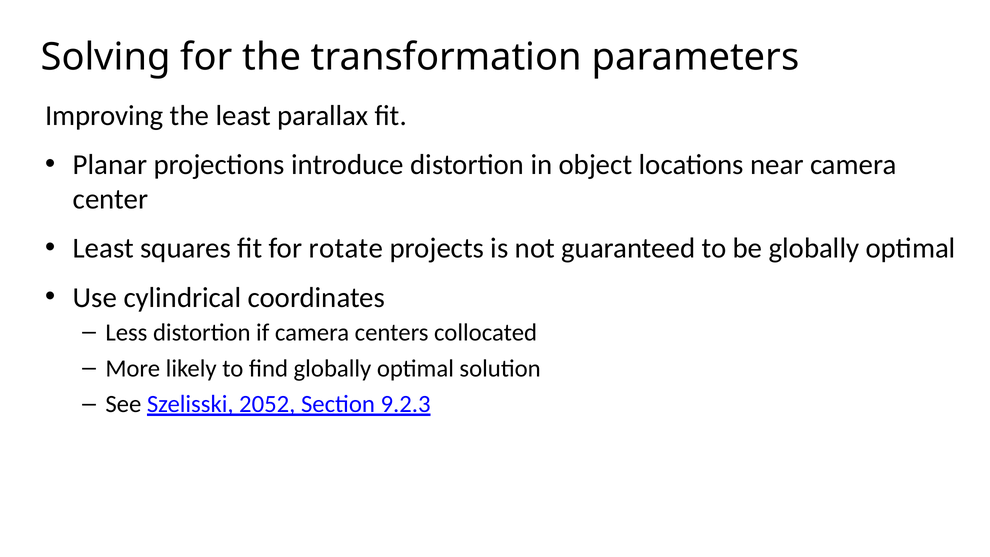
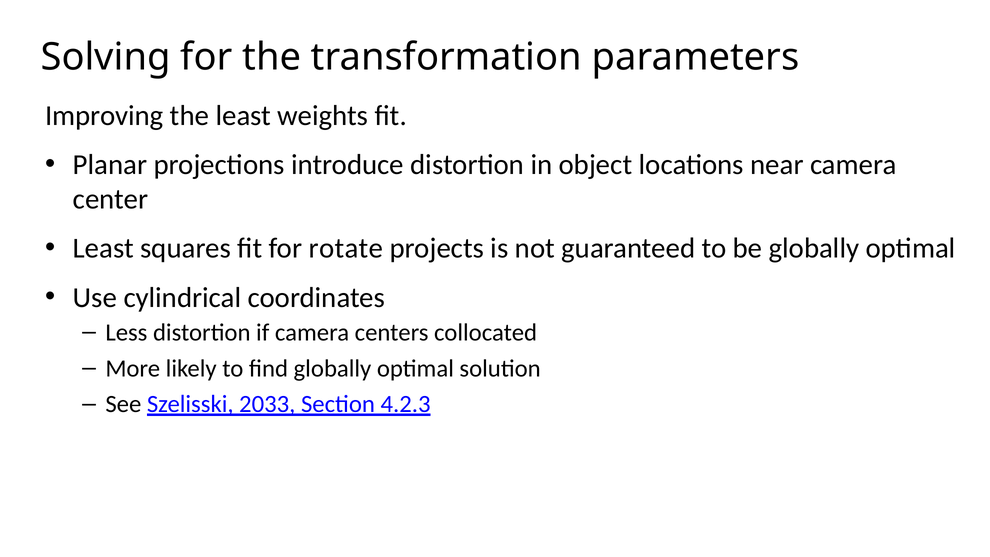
parallax: parallax -> weights
2052: 2052 -> 2033
9.2.3: 9.2.3 -> 4.2.3
